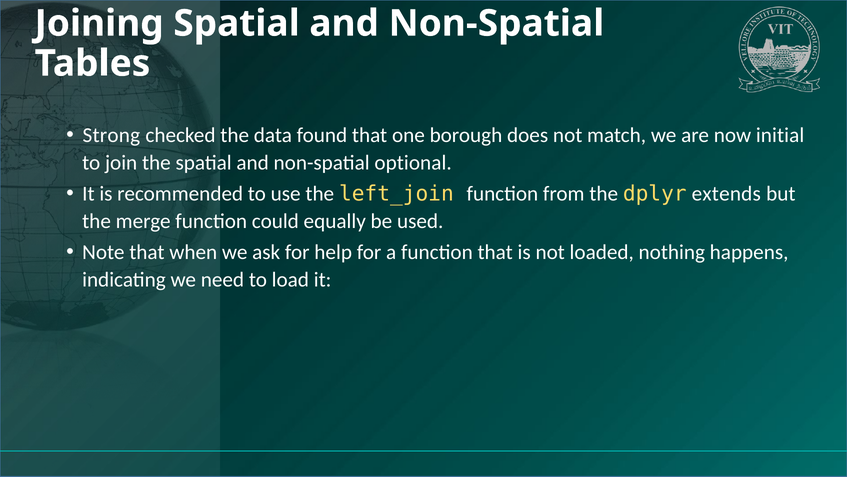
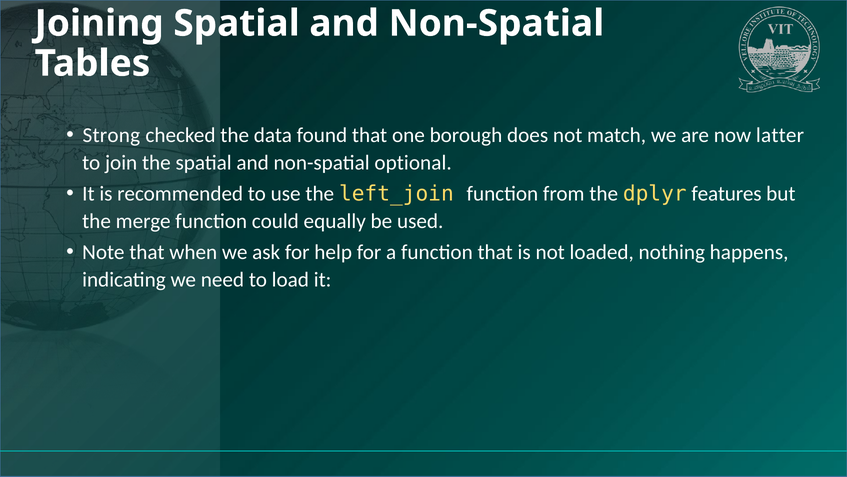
initial: initial -> latter
extends: extends -> features
